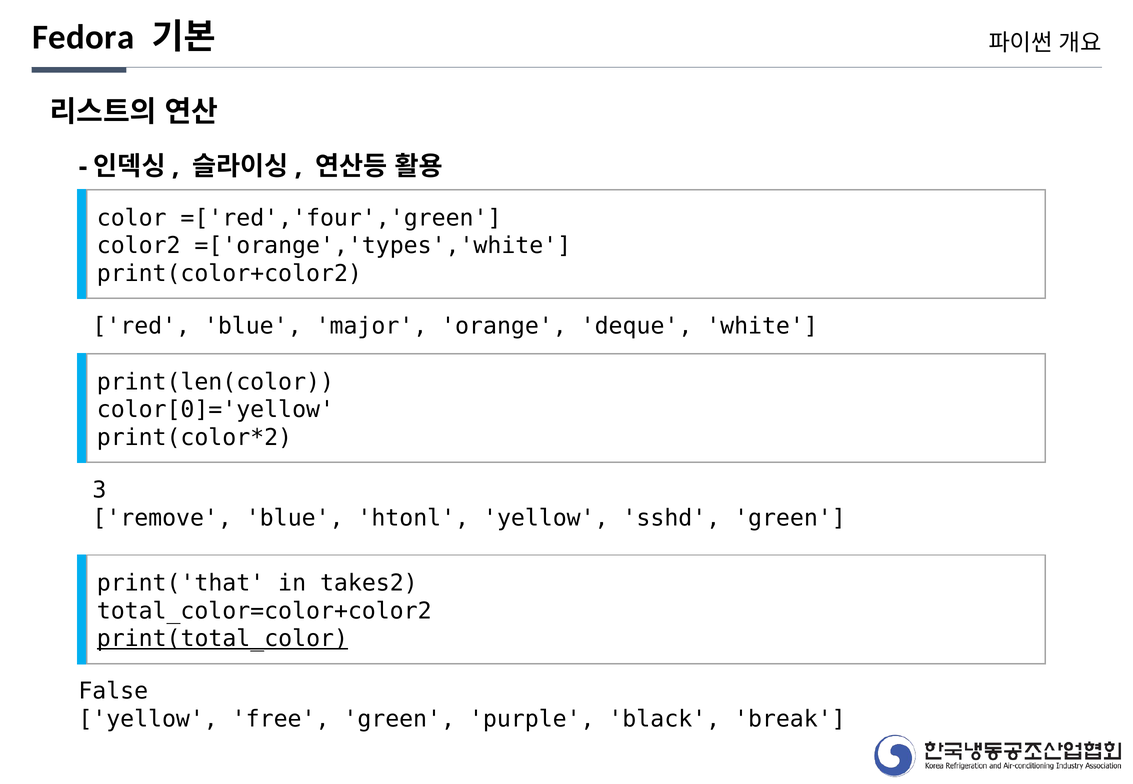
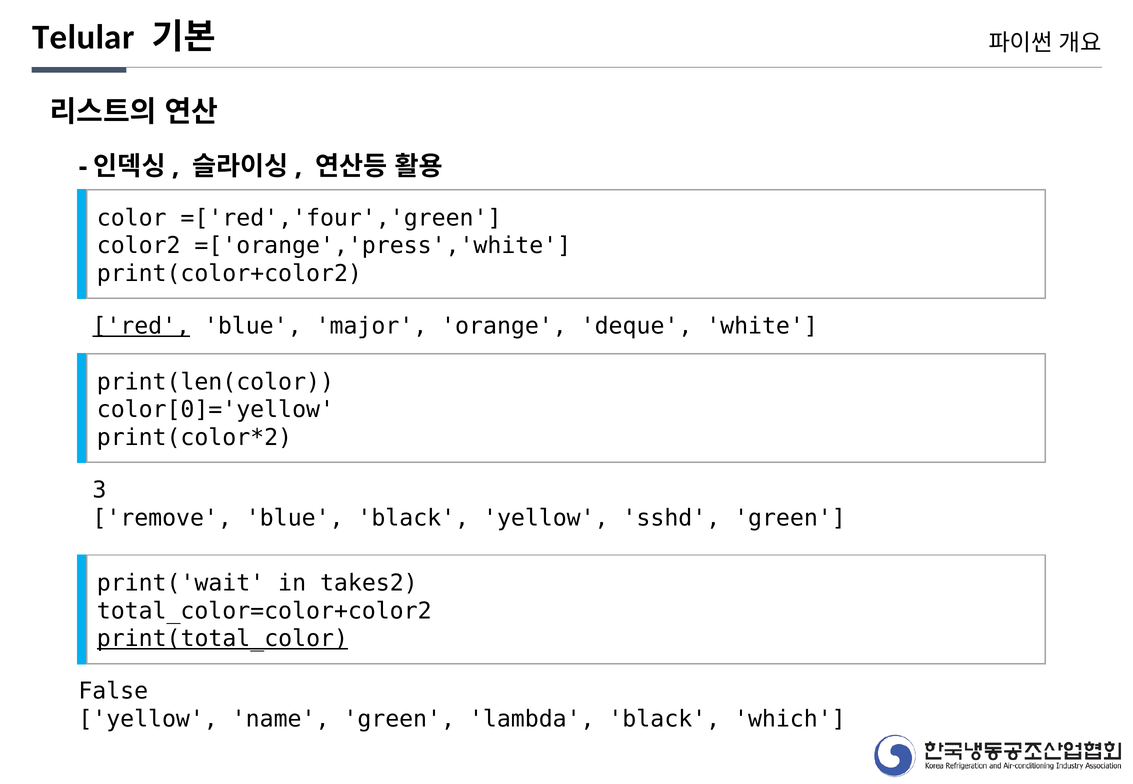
Fedora: Fedora -> Telular
=['orange','types','white: =['orange','types','white -> =['orange','press','white
red underline: none -> present
blue htonl: htonl -> black
print('that: print('that -> print('wait
free: free -> name
purple: purple -> lambda
break: break -> which
